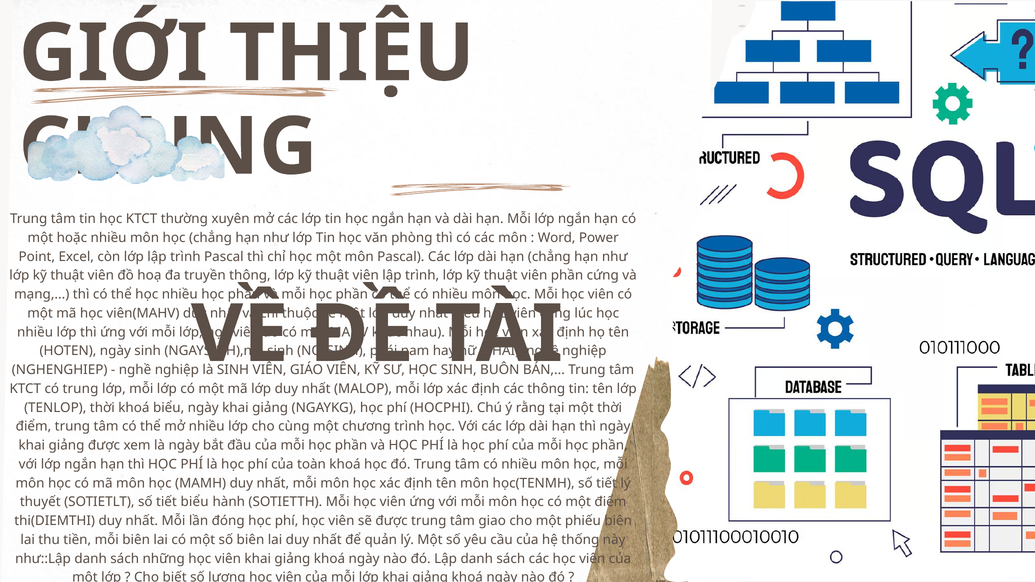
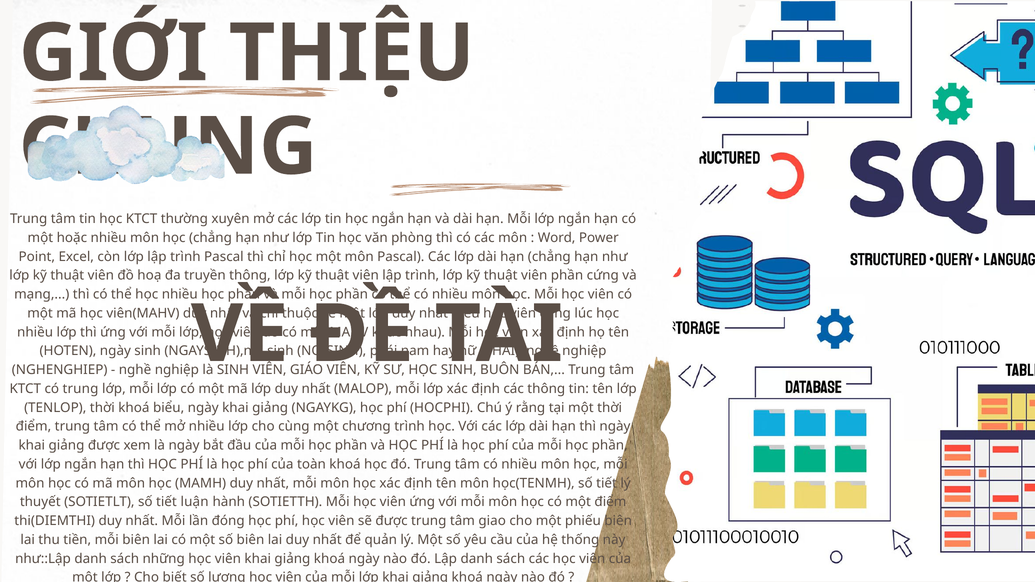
tiết biểu: biểu -> luận
